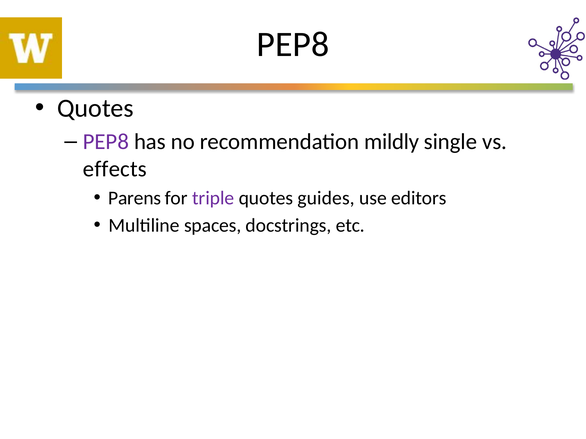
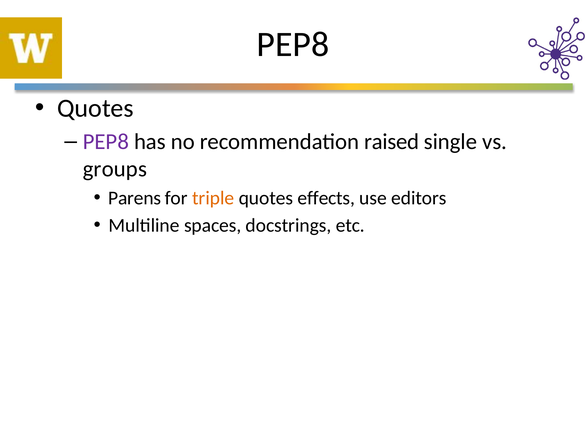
mildly: mildly -> raised
effects: effects -> groups
triple colour: purple -> orange
guides: guides -> effects
